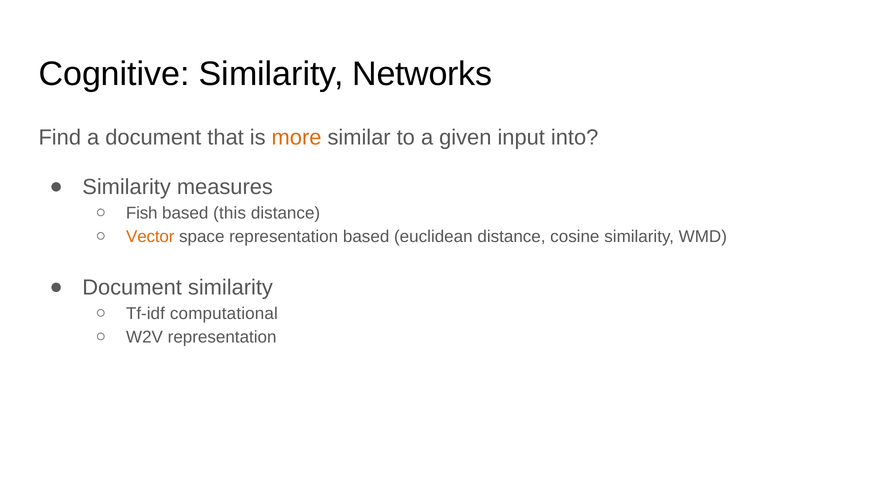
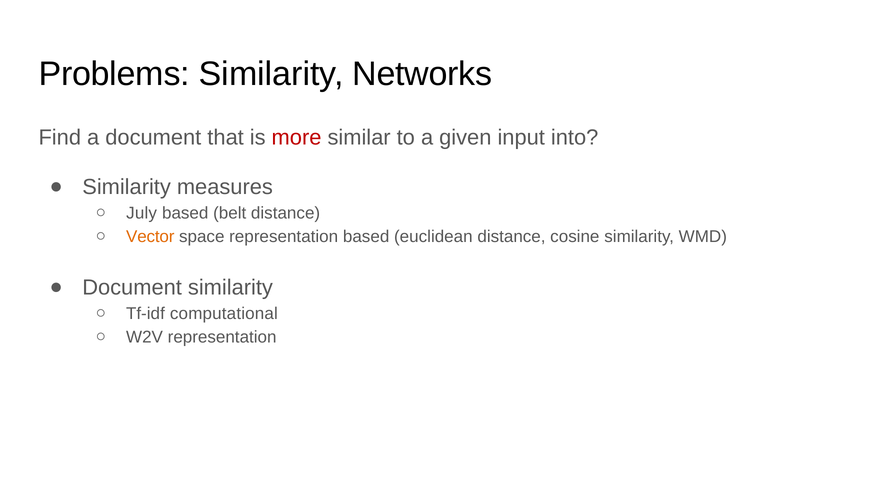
Cognitive: Cognitive -> Problems
more colour: orange -> red
Fish: Fish -> July
this: this -> belt
